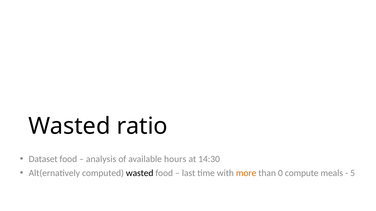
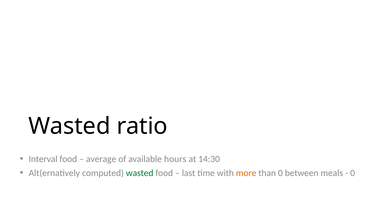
Dataset: Dataset -> Interval
analysis: analysis -> average
wasted at (140, 173) colour: black -> green
compute: compute -> between
5 at (353, 173): 5 -> 0
